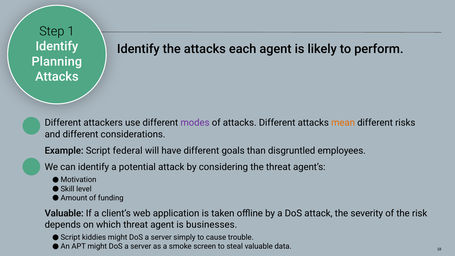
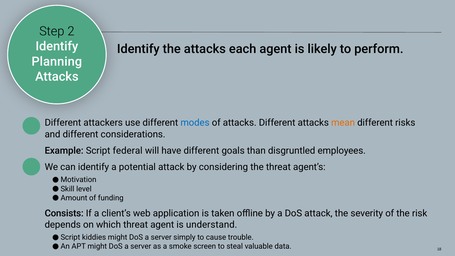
1: 1 -> 2
modes colour: purple -> blue
Valuable at (64, 213): Valuable -> Consists
businesses: businesses -> understand
